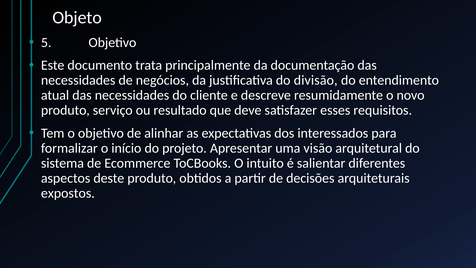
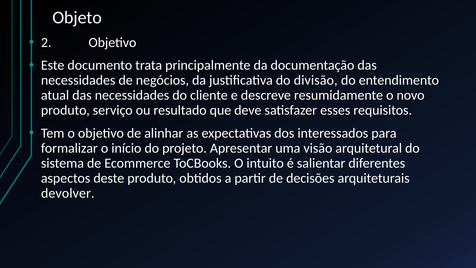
5: 5 -> 2
expostos: expostos -> devolver
